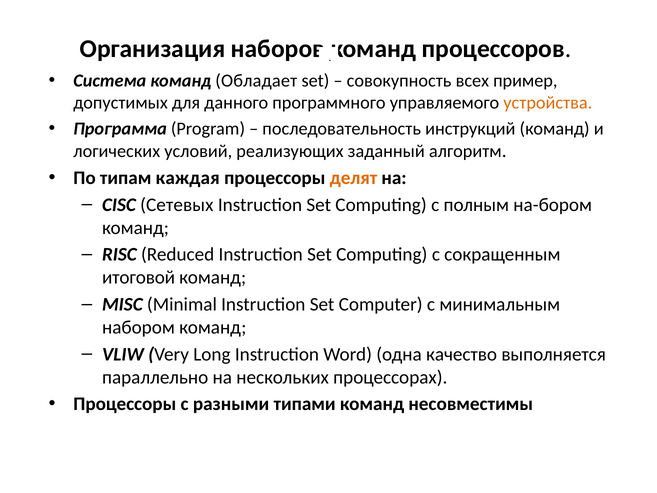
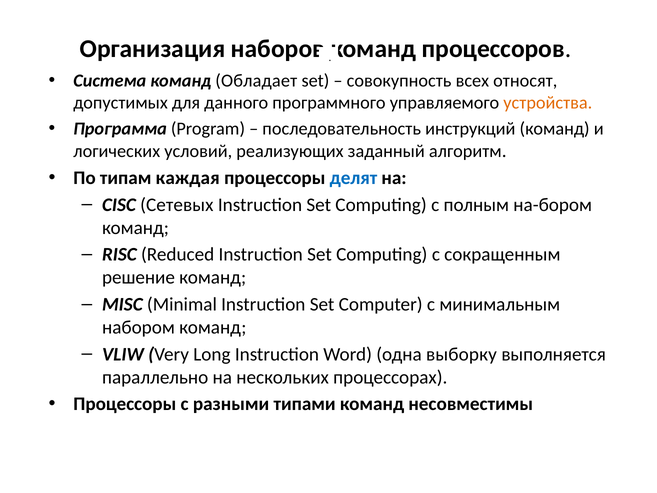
пример: пример -> относят
делят colour: orange -> blue
итоговой: итоговой -> решение
качество: качество -> выборку
